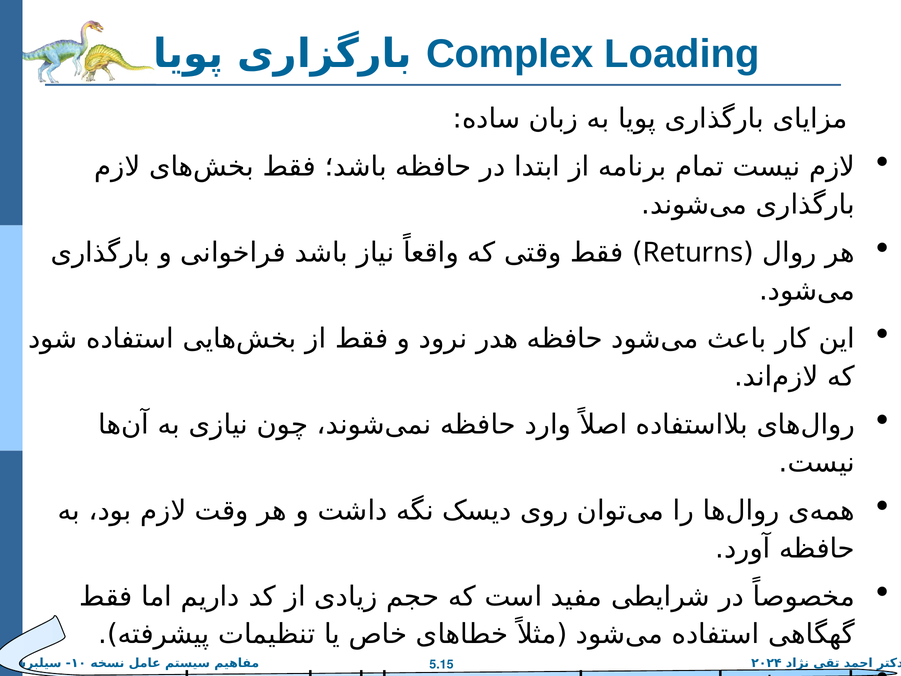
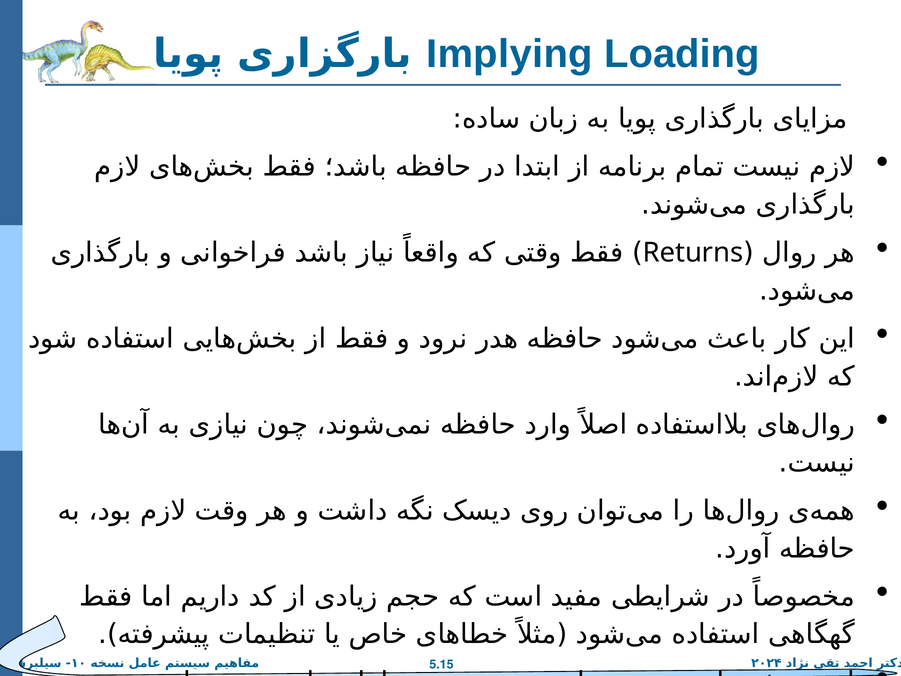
Complex: Complex -> Implying
